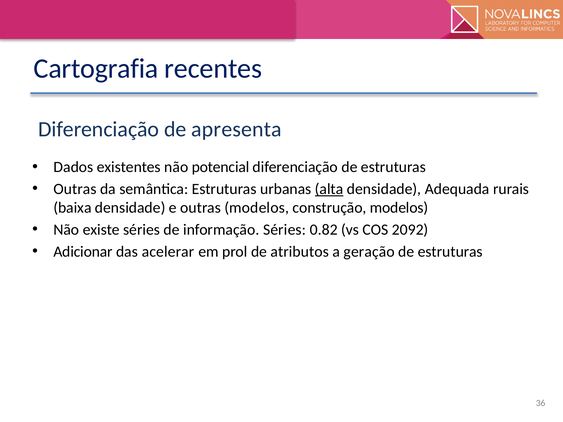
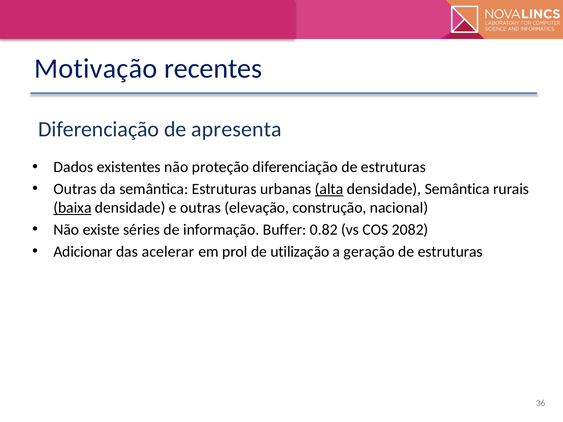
Cartografia: Cartografia -> Motivação
potencial: potencial -> proteção
densidade Adequada: Adequada -> Semântica
baixa underline: none -> present
outras modelos: modelos -> elevação
construção modelos: modelos -> nacional
informação Séries: Séries -> Buffer
2092: 2092 -> 2082
atributos: atributos -> utilização
